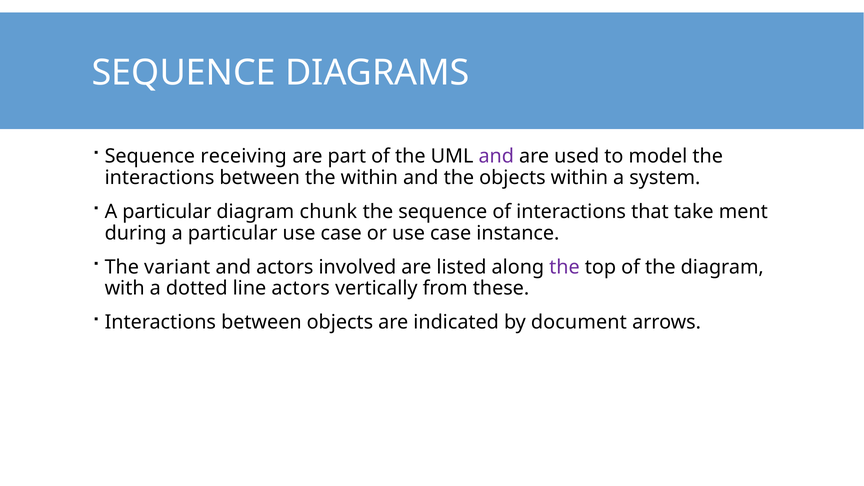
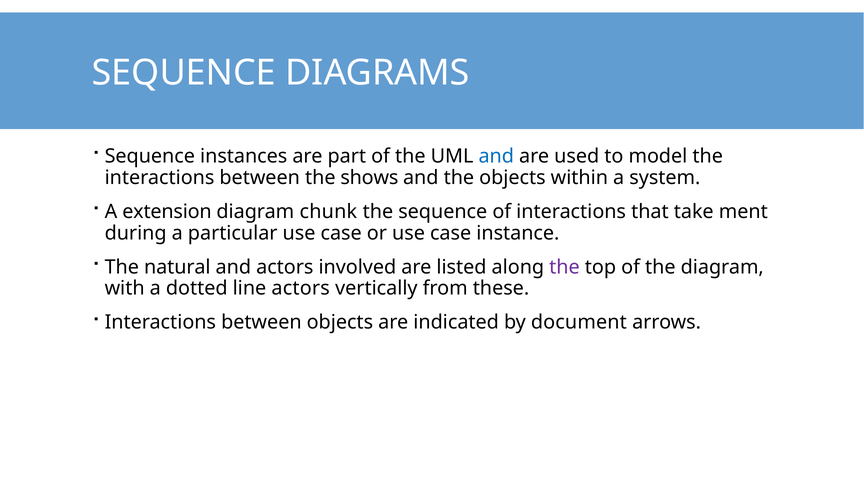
receiving: receiving -> instances
and at (496, 156) colour: purple -> blue
the within: within -> shows
particular at (167, 212): particular -> extension
variant: variant -> natural
